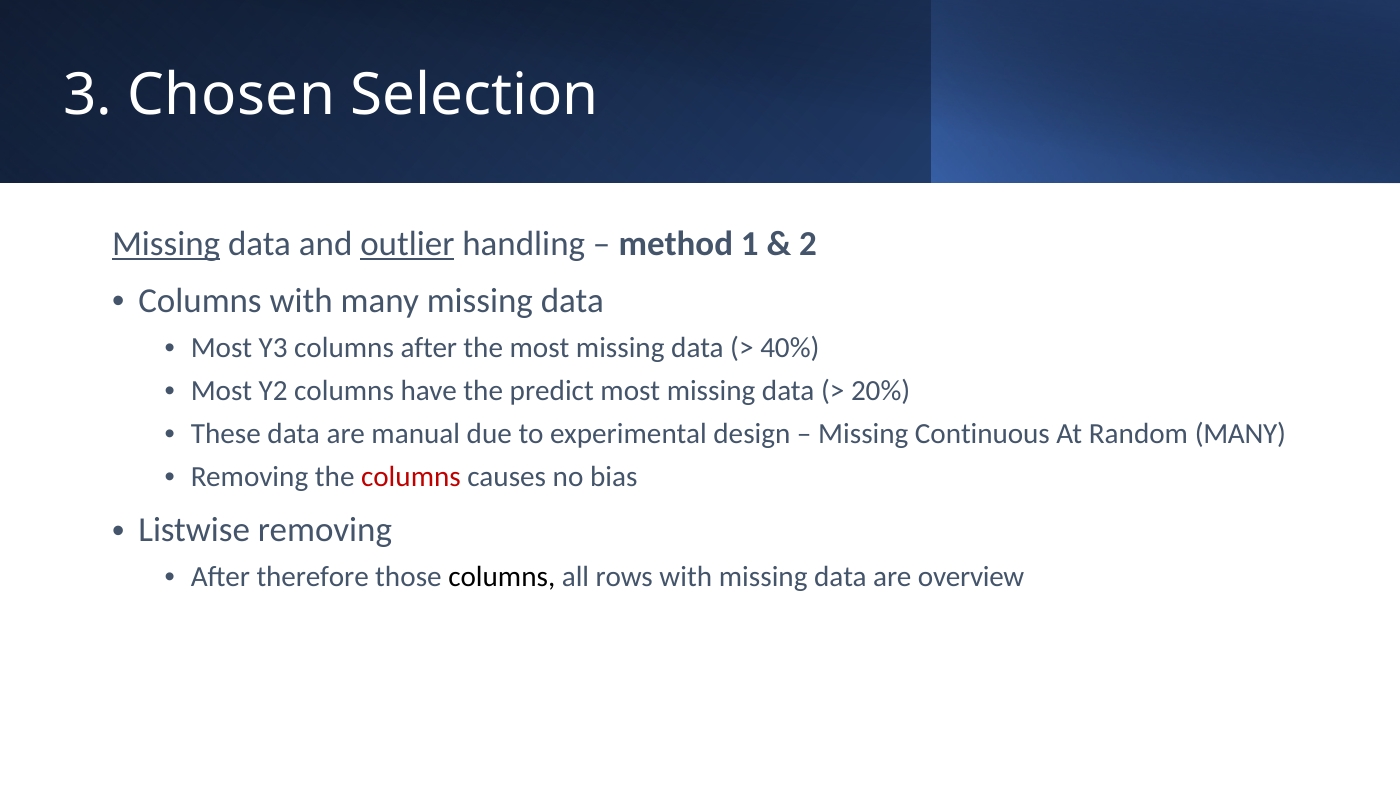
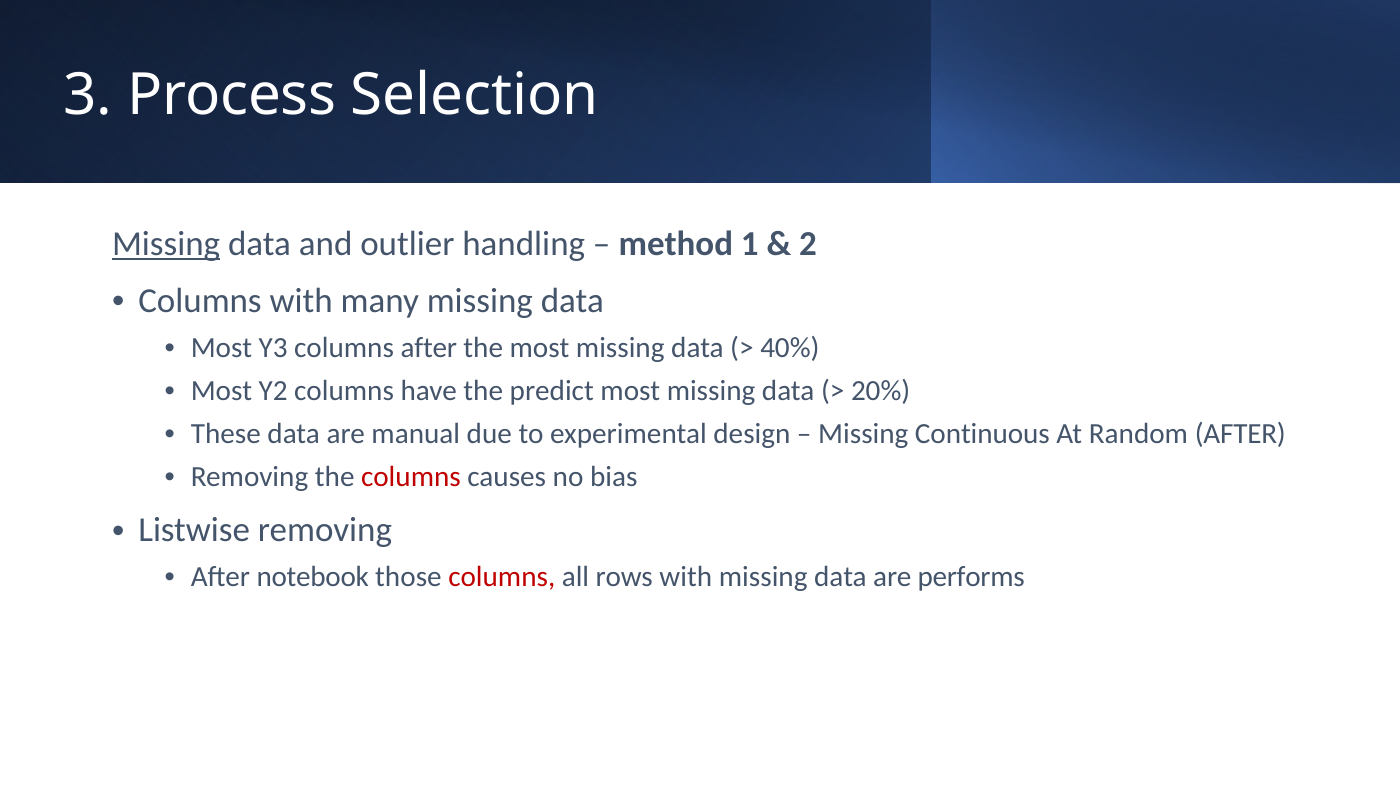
Chosen: Chosen -> Process
outlier underline: present -> none
Random MANY: MANY -> AFTER
therefore: therefore -> notebook
columns at (502, 577) colour: black -> red
overview: overview -> performs
